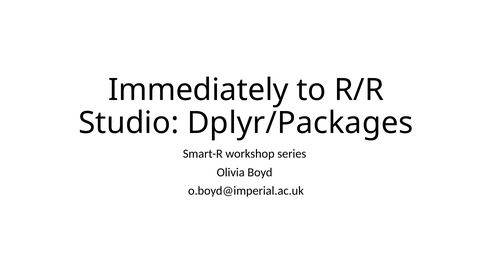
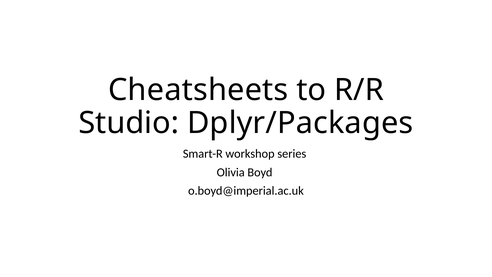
Immediately: Immediately -> Cheatsheets
